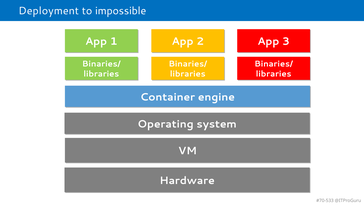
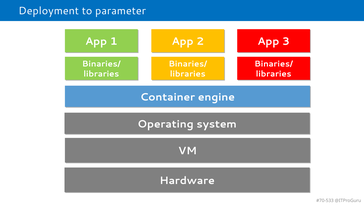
impossible: impossible -> parameter
